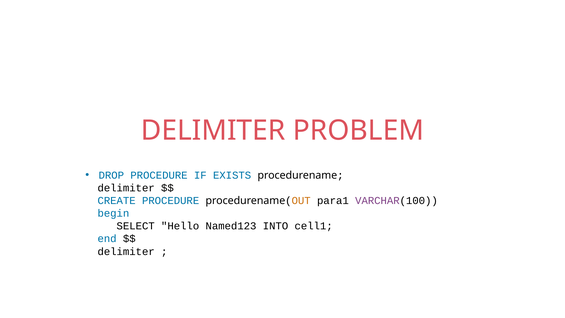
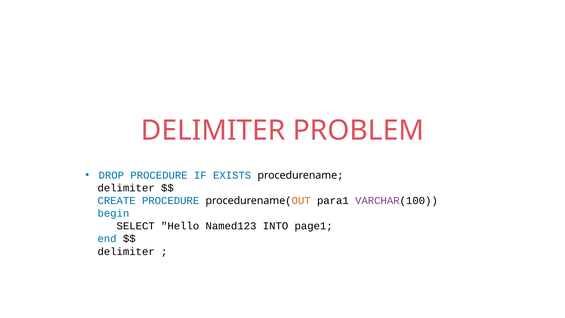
cell1: cell1 -> page1
